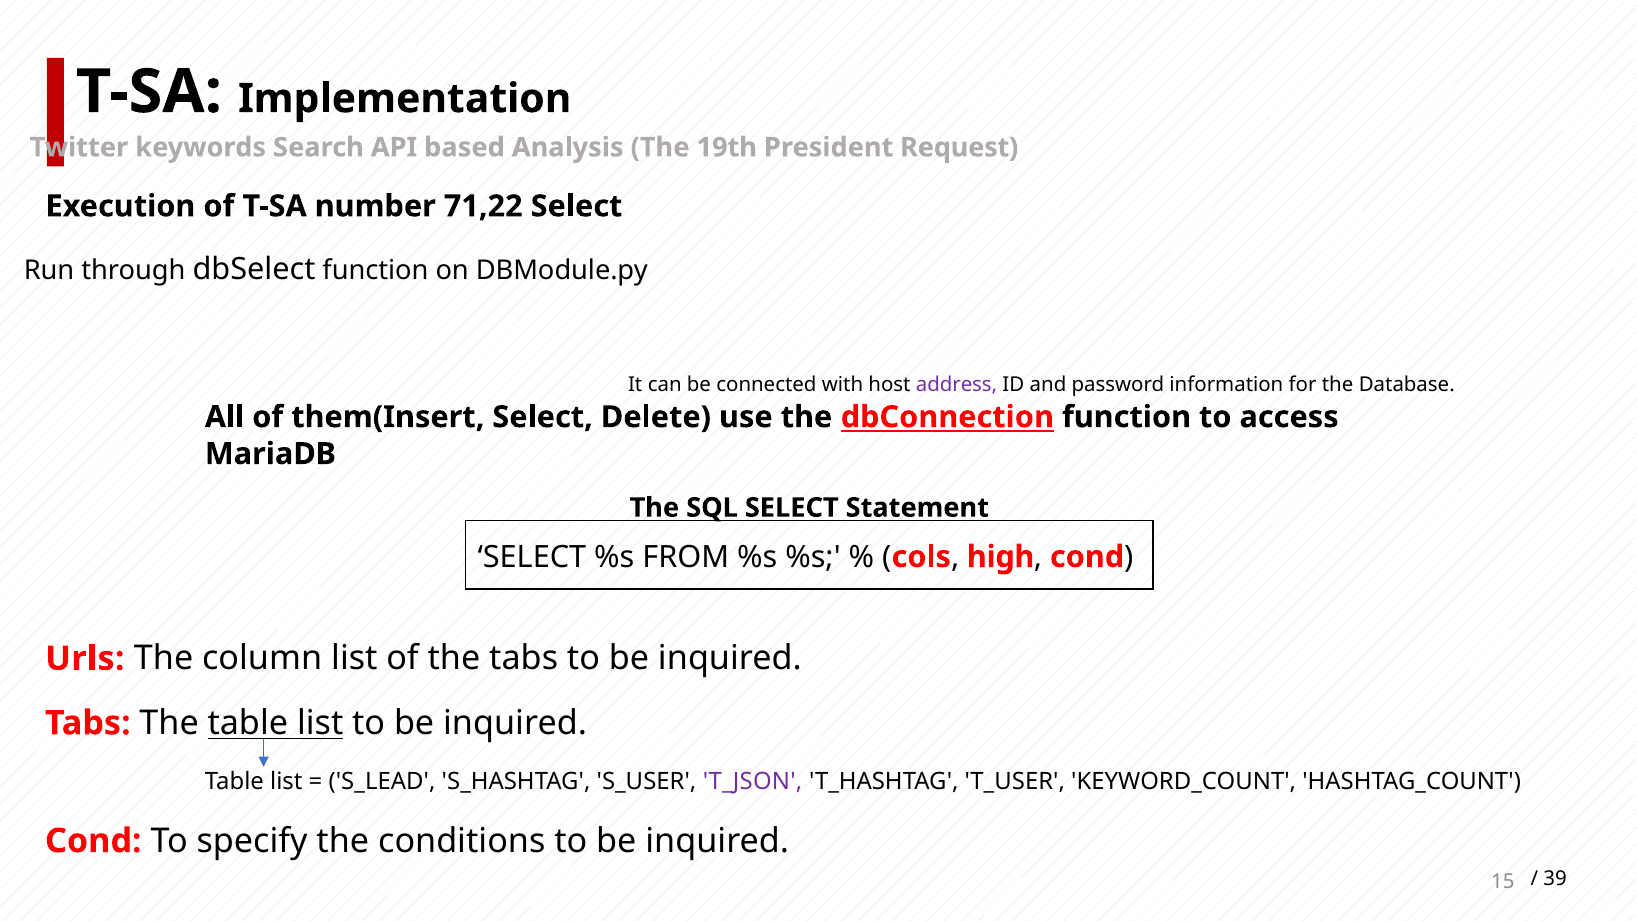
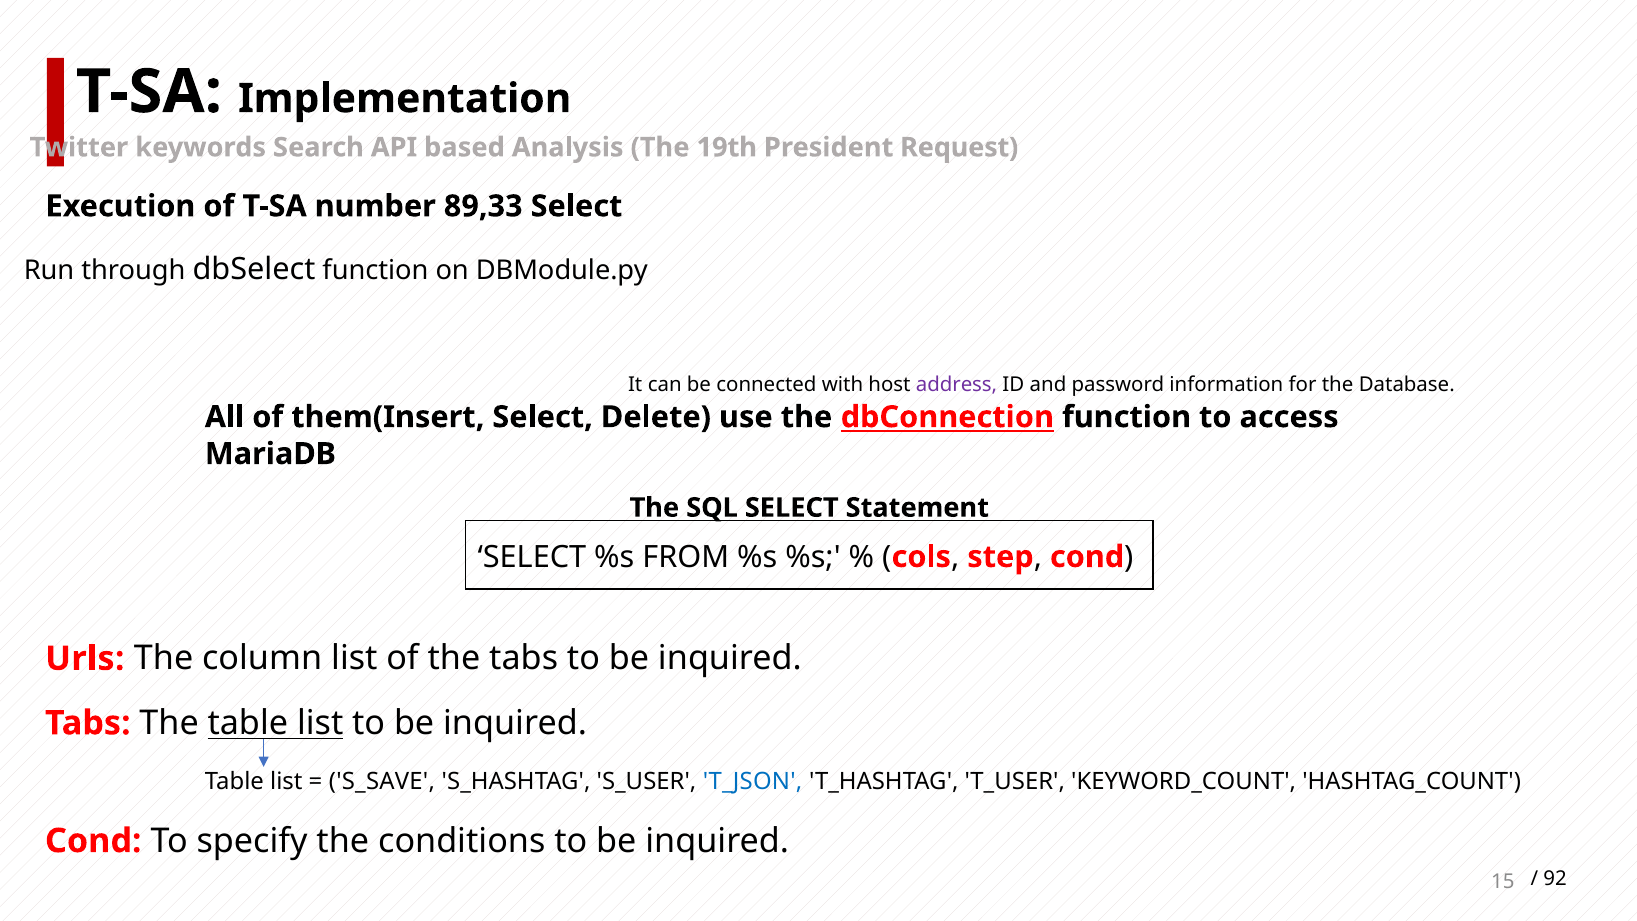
71,22: 71,22 -> 89,33
high: high -> step
S_LEAD: S_LEAD -> S_SAVE
T_JSON colour: purple -> blue
39: 39 -> 92
